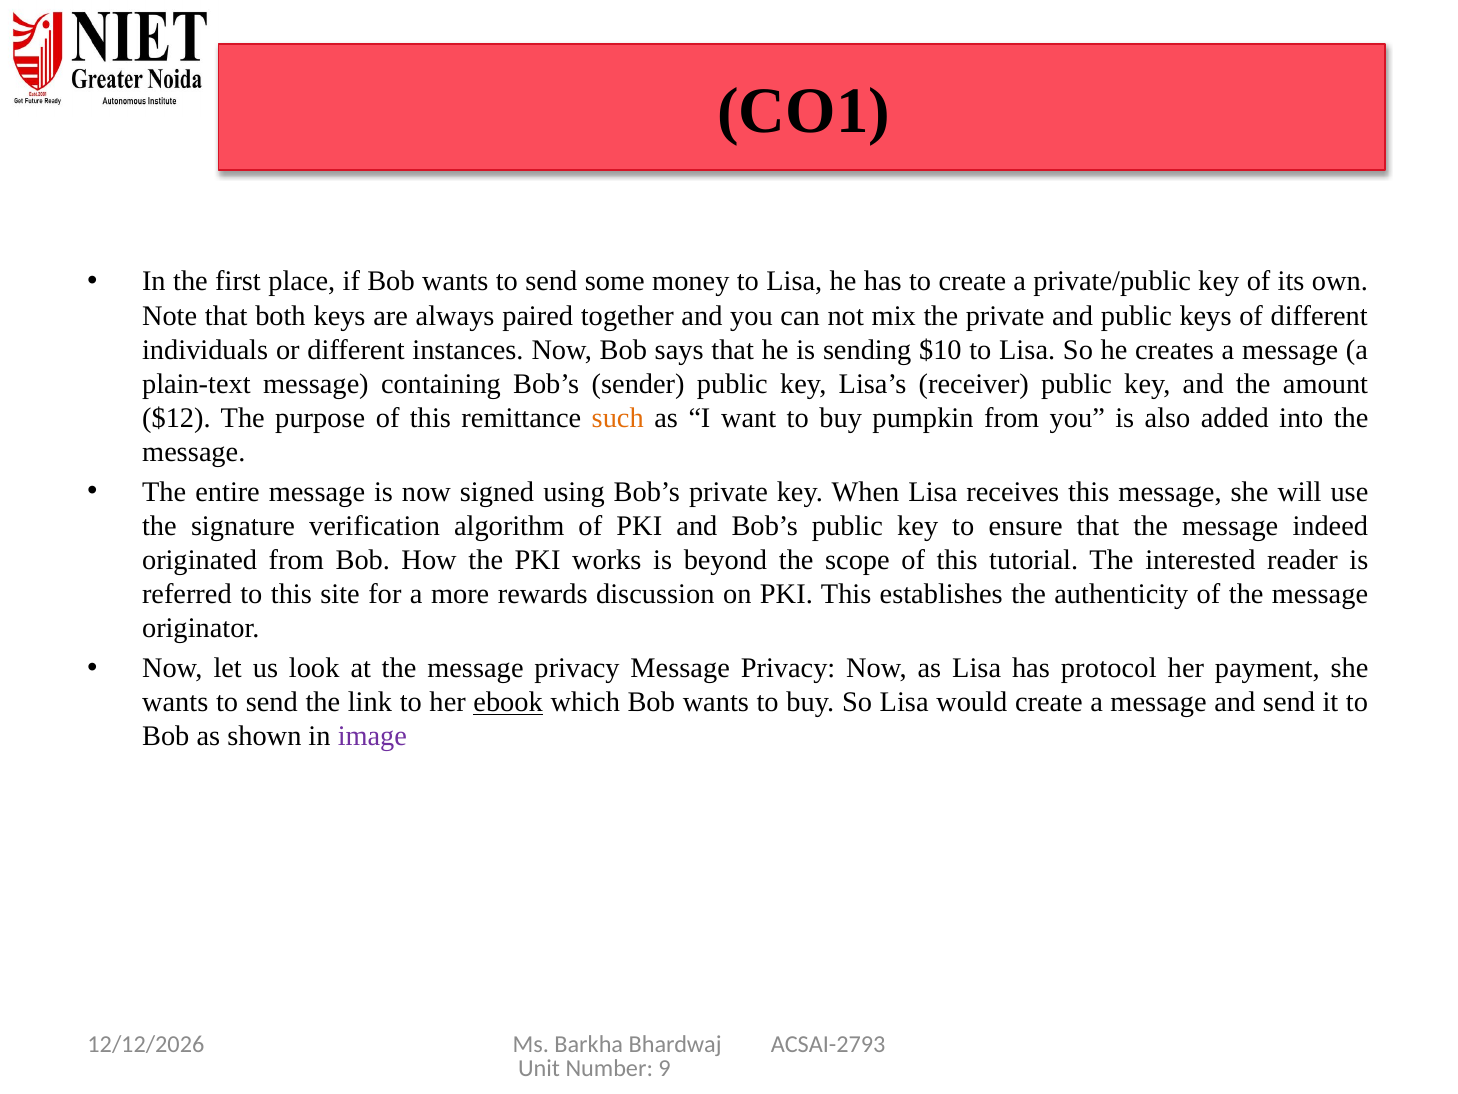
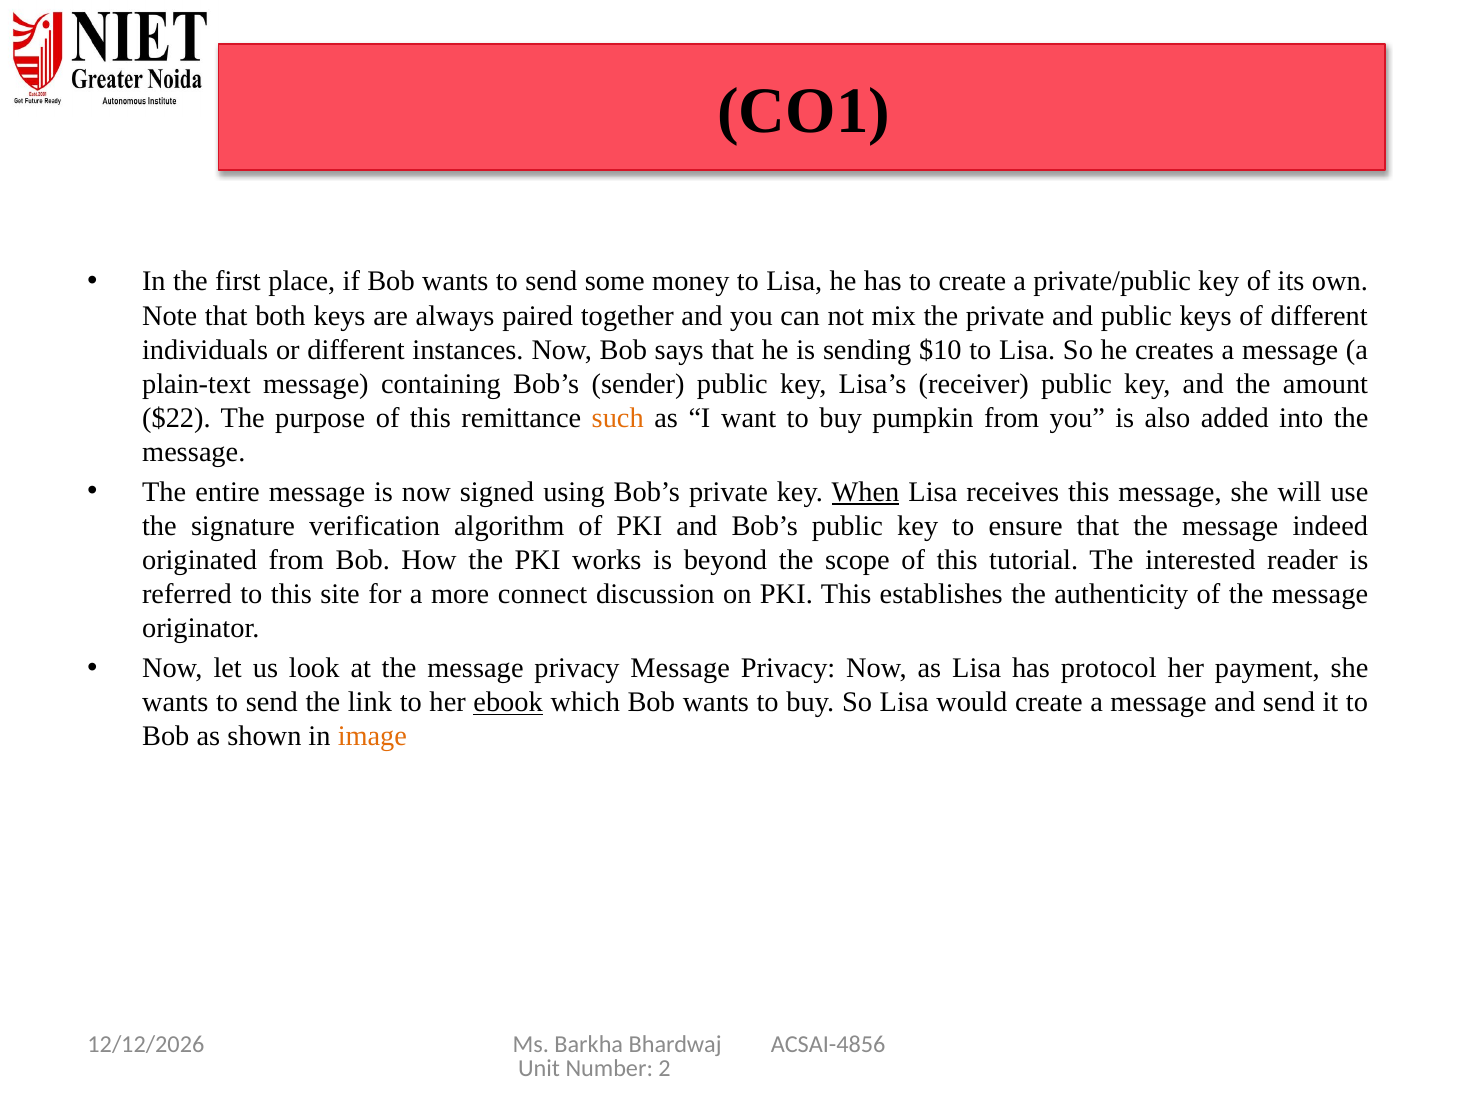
$12: $12 -> $22
When underline: none -> present
rewards: rewards -> connect
image colour: purple -> orange
ACSAI-2793: ACSAI-2793 -> ACSAI-4856
9: 9 -> 2
